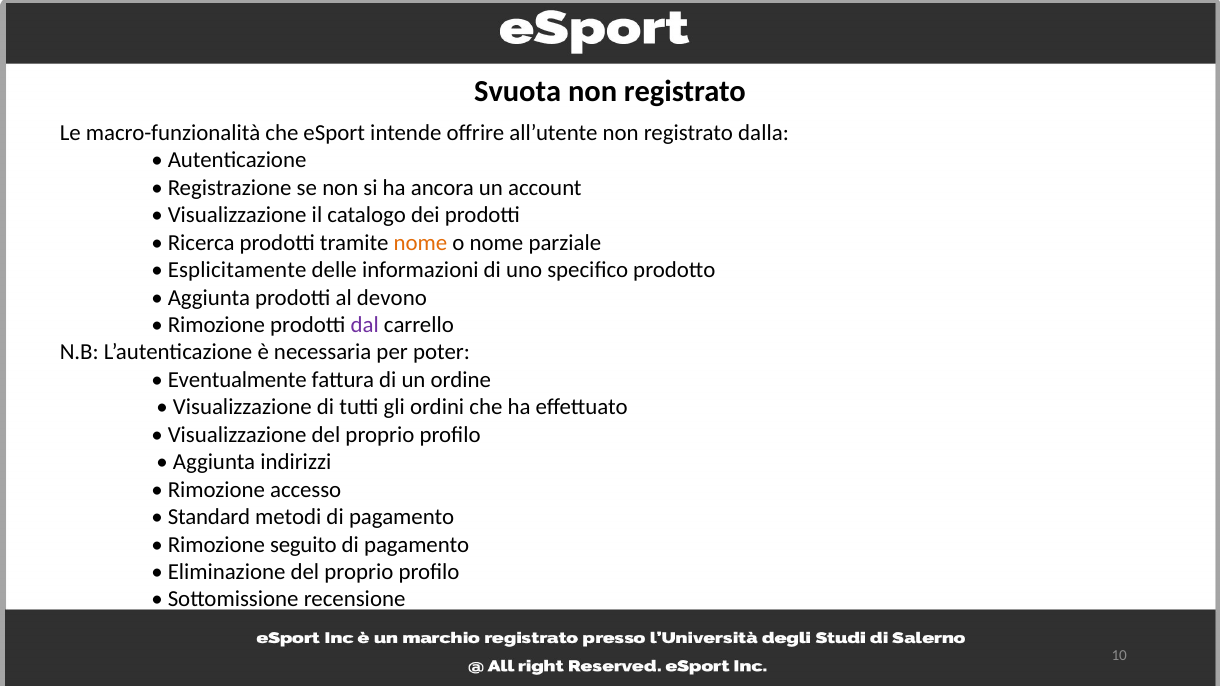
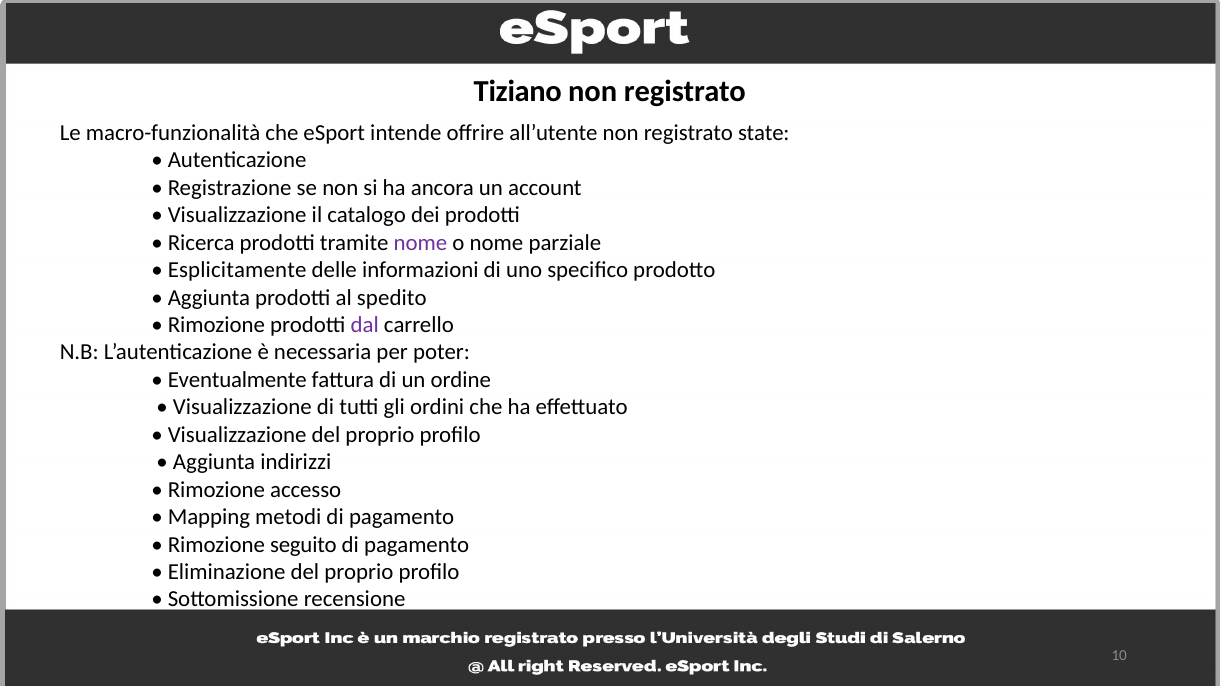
Svuota: Svuota -> Tiziano
dalla: dalla -> state
nome at (420, 243) colour: orange -> purple
devono: devono -> spedito
Standard: Standard -> Mapping
